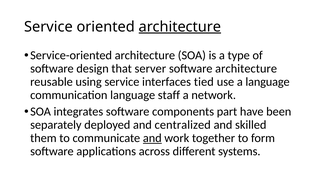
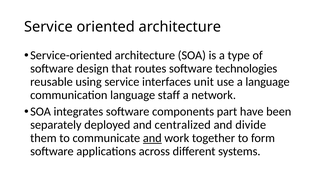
architecture at (180, 27) underline: present -> none
server: server -> routes
software architecture: architecture -> technologies
tied: tied -> unit
skilled: skilled -> divide
